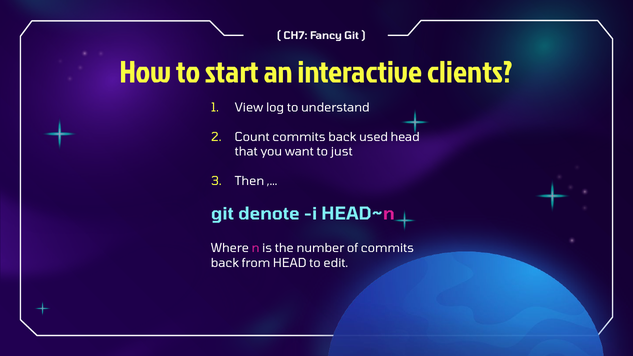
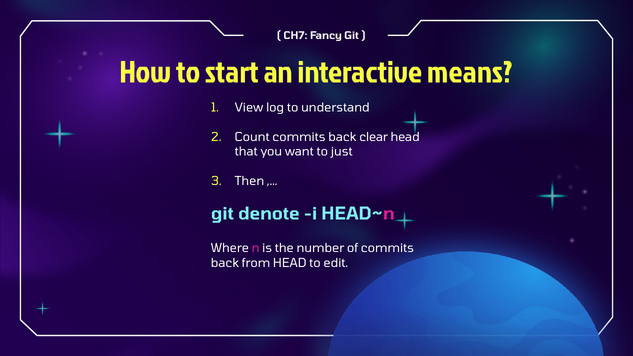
clients: clients -> means
used: used -> clear
